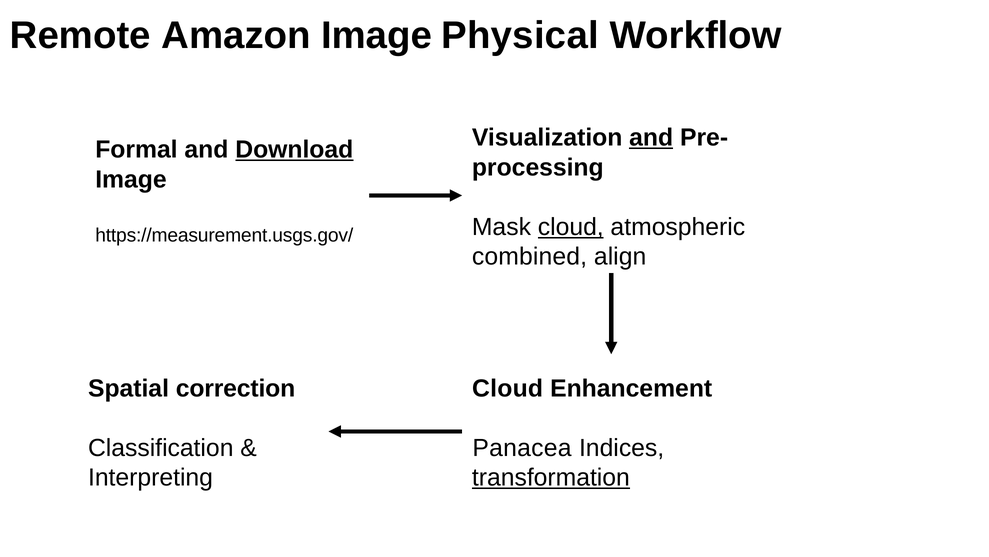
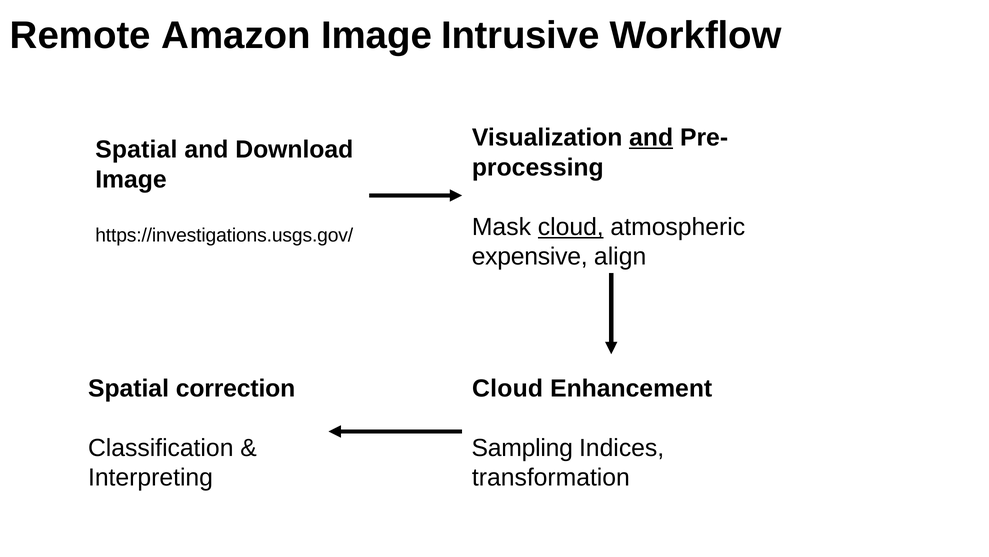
Physical: Physical -> Intrusive
Formal at (136, 150): Formal -> Spatial
Download underline: present -> none
https://measurement.usgs.gov/: https://measurement.usgs.gov/ -> https://investigations.usgs.gov/
combined: combined -> expensive
Panacea: Panacea -> Sampling
transformation underline: present -> none
